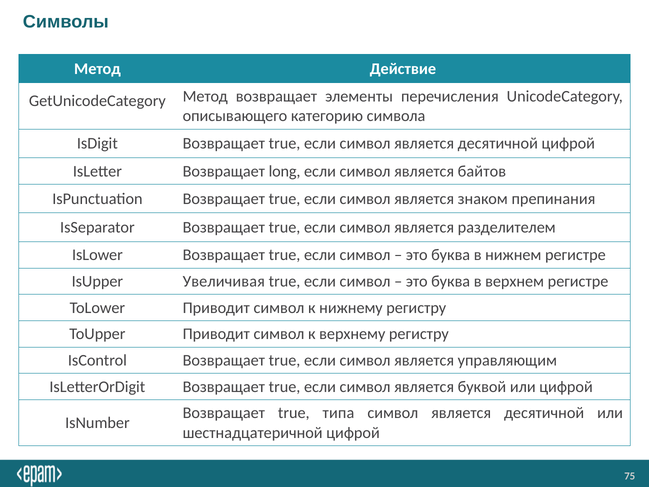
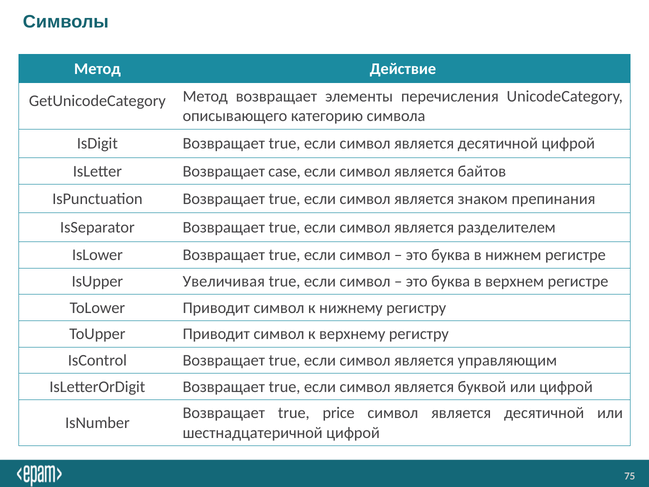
long: long -> case
типа: типа -> price
